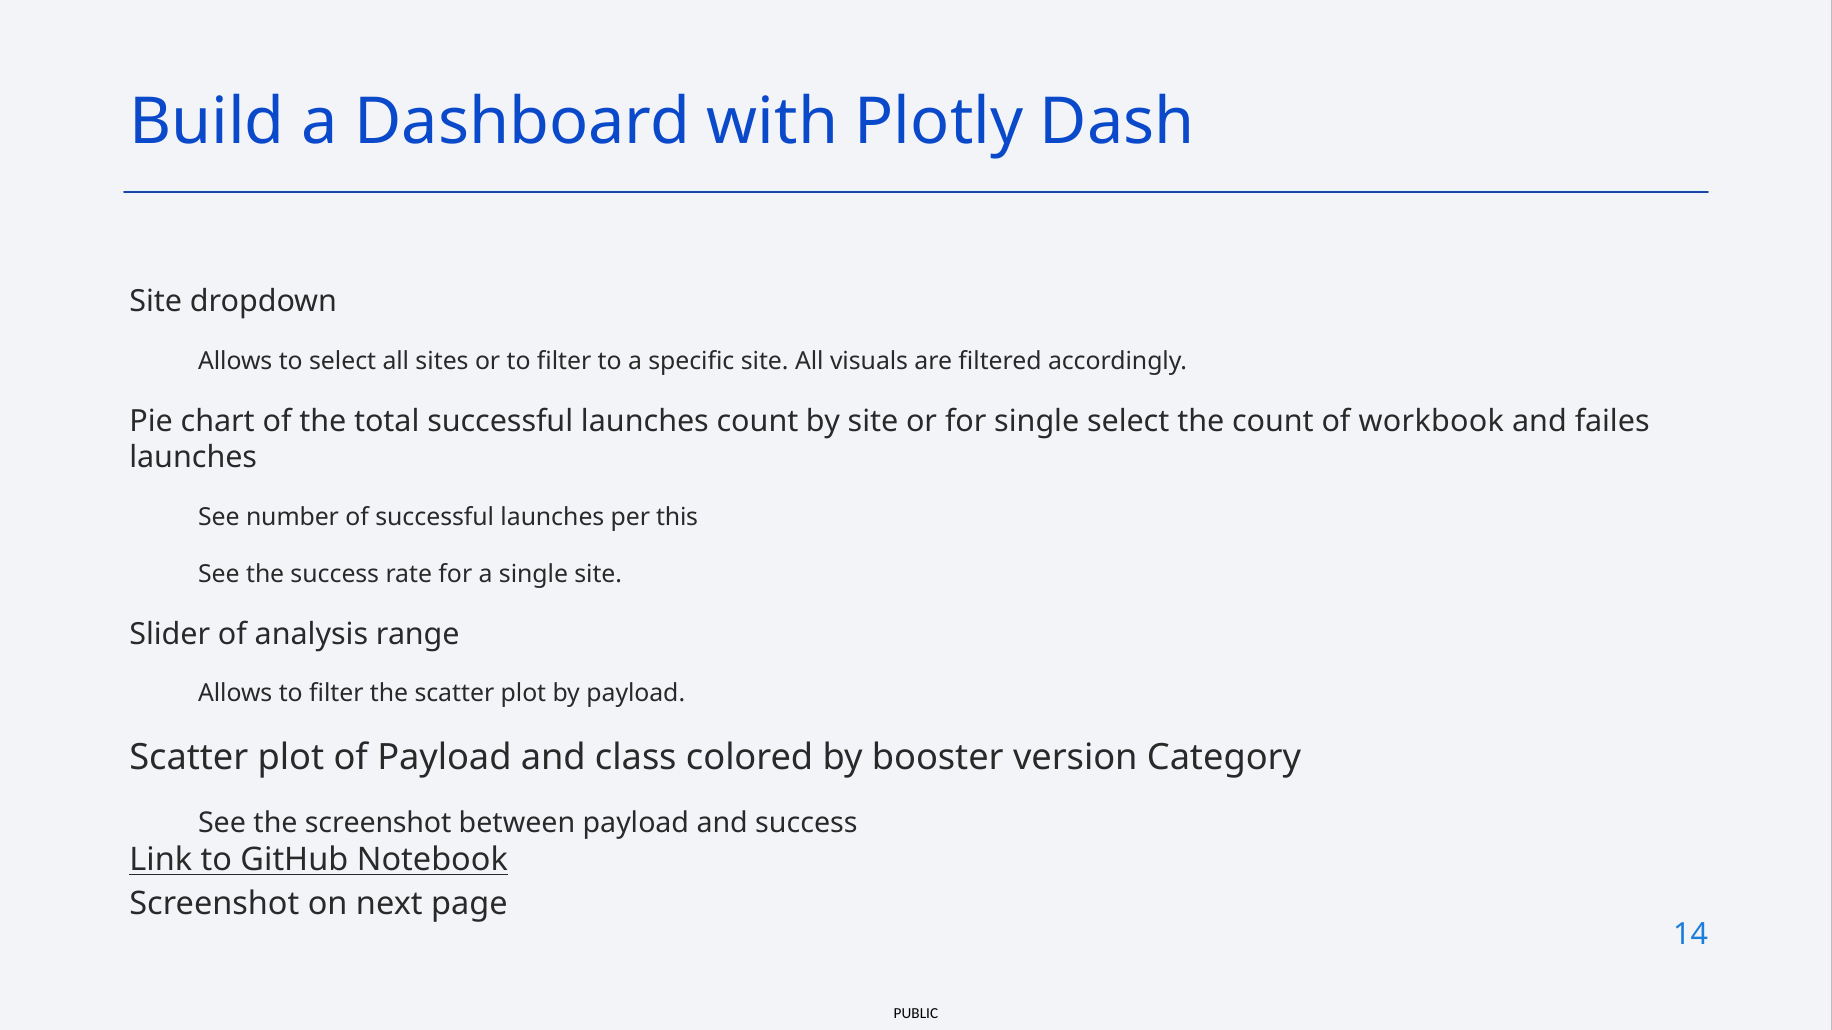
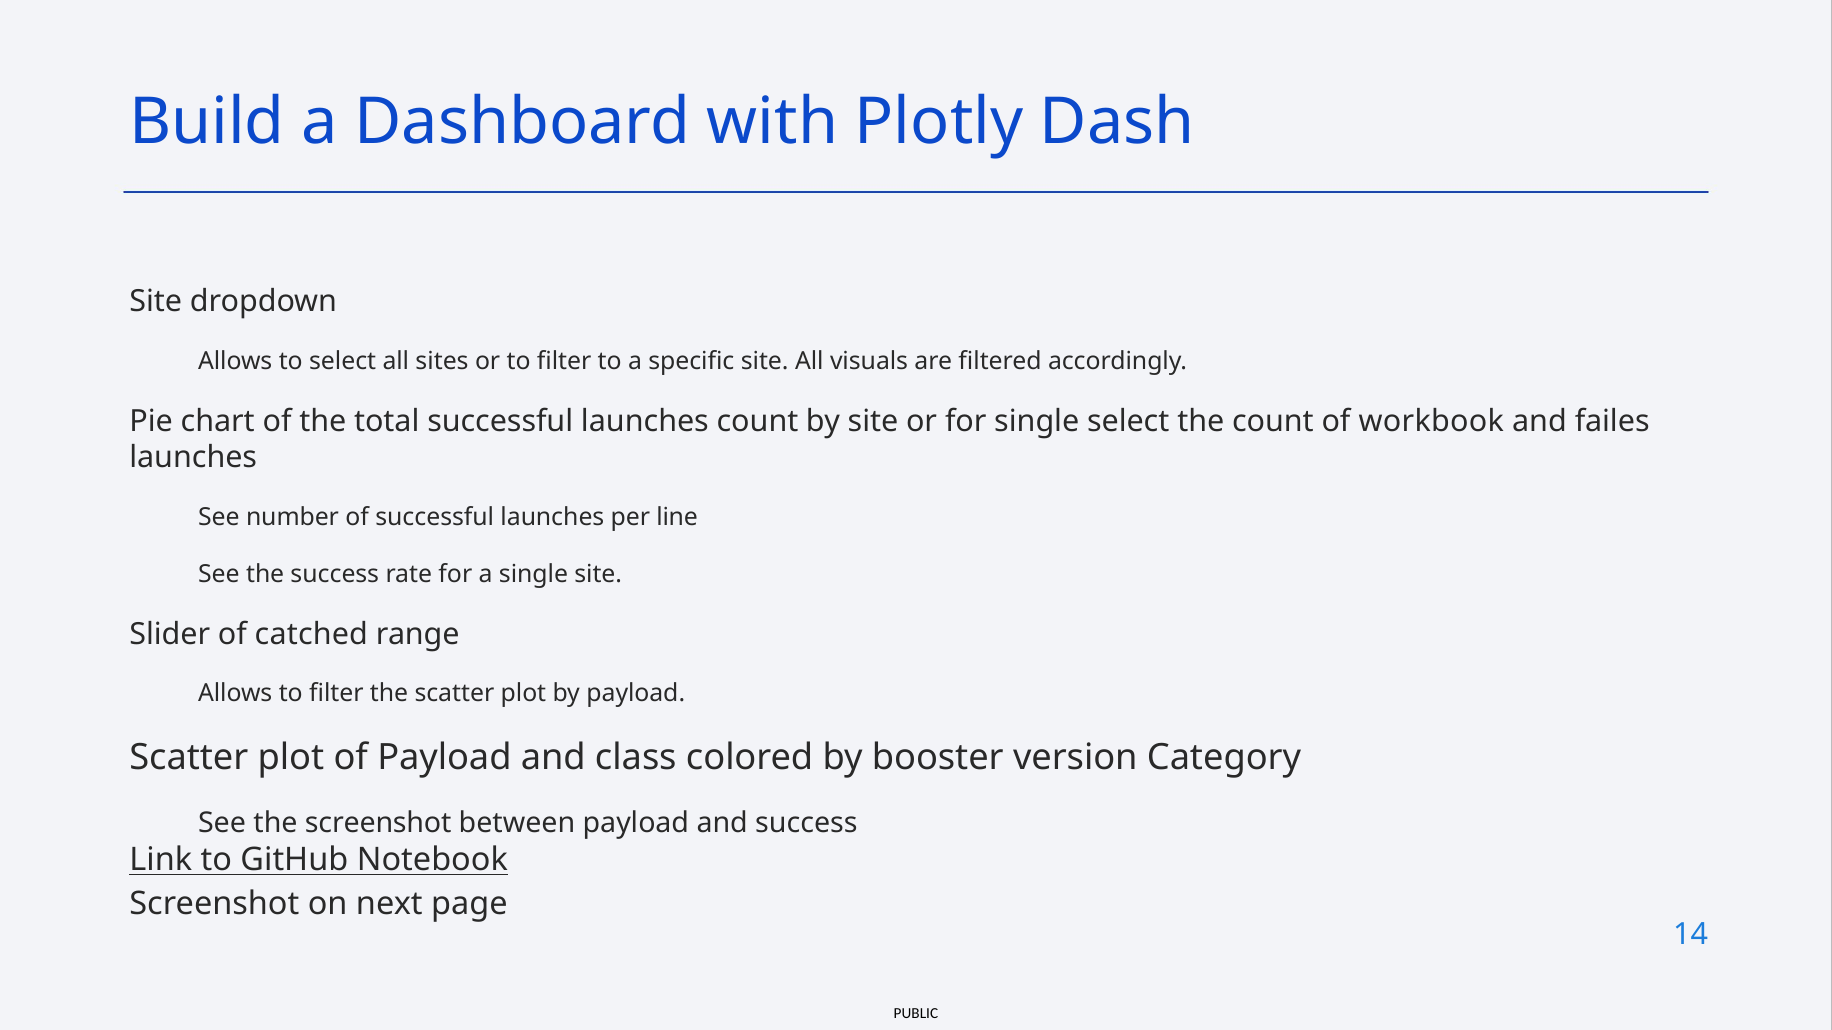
this: this -> line
analysis: analysis -> catched
